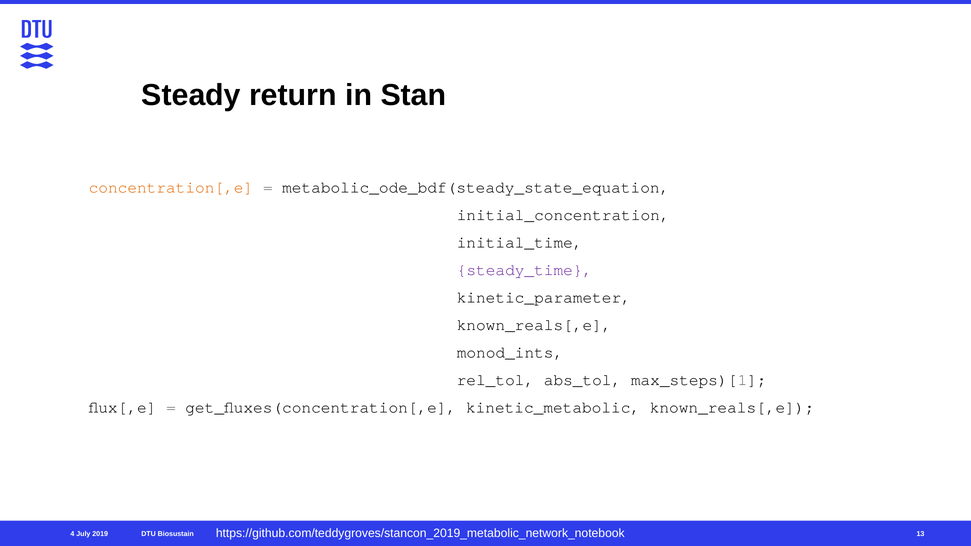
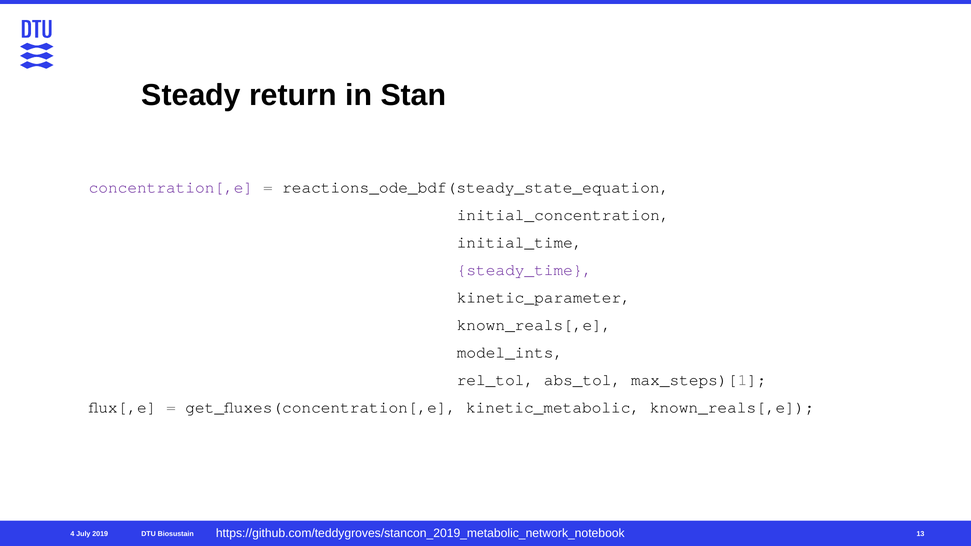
concentration[,e colour: orange -> purple
metabolic_ode_bdf(steady_state_equation: metabolic_ode_bdf(steady_state_equation -> reactions_ode_bdf(steady_state_equation
monod_ints: monod_ints -> model_ints
